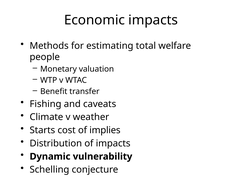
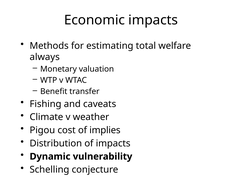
people: people -> always
Starts: Starts -> Pigou
